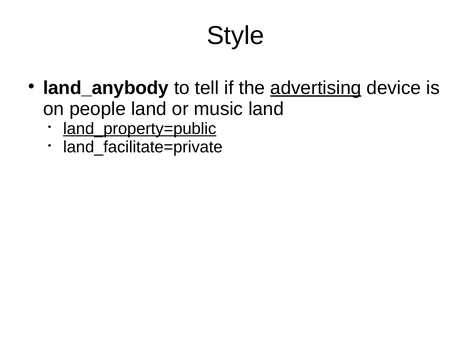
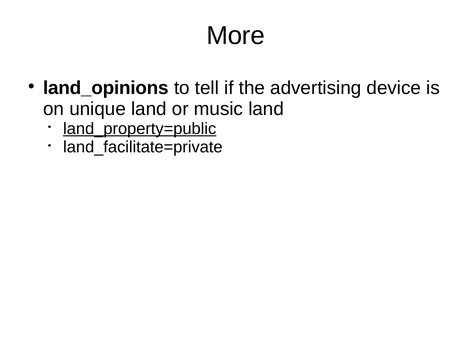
Style: Style -> More
land_anybody: land_anybody -> land_opinions
advertising underline: present -> none
people: people -> unique
